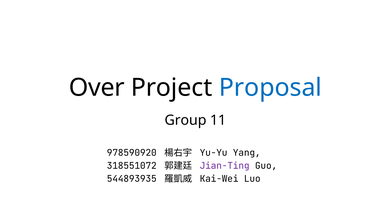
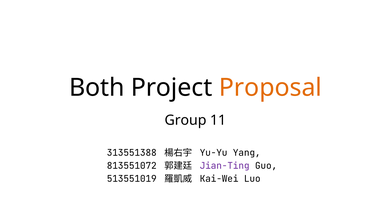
Over: Over -> Both
Proposal colour: blue -> orange
978590920: 978590920 -> 313551388
318551072: 318551072 -> 813551072
544893935: 544893935 -> 513551019
